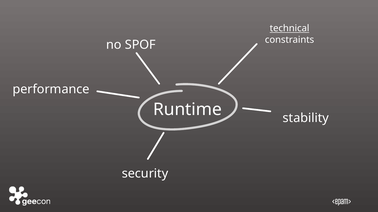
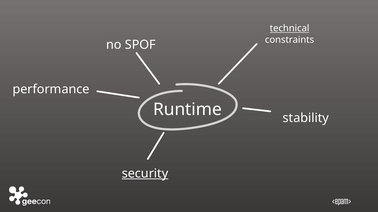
security underline: none -> present
